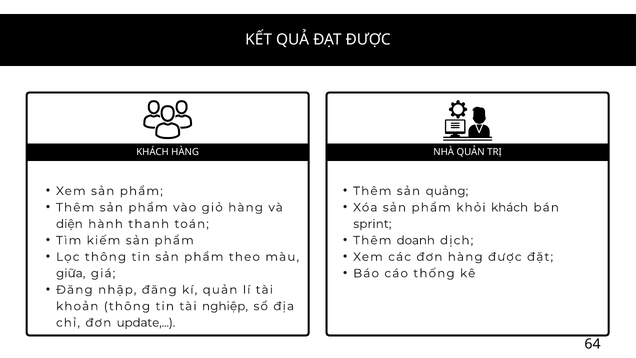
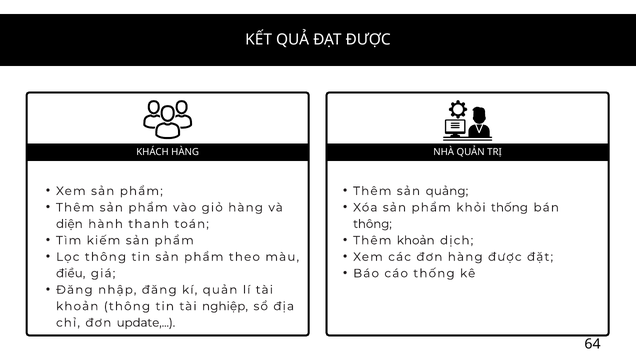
khỏi khách: khách -> thống
sprint at (372, 224): sprint -> thông
Thêm doanh: doanh -> khoản
giữa: giữa -> điều
